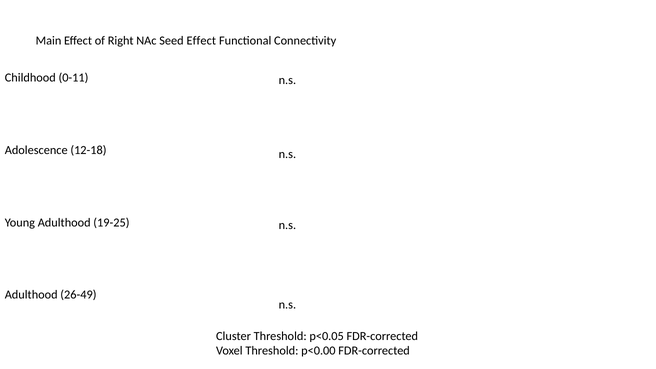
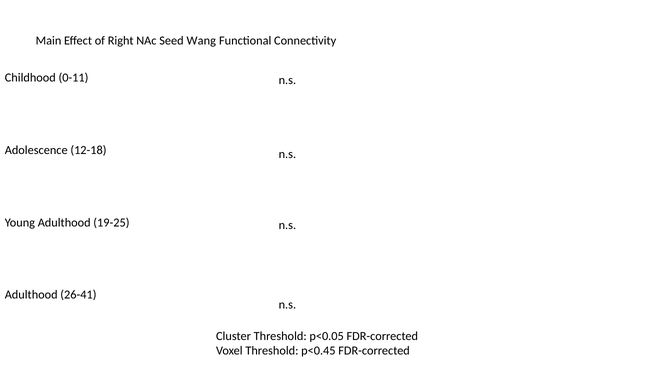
Seed Effect: Effect -> Wang
26-49: 26-49 -> 26-41
p<0.00: p<0.00 -> p<0.45
